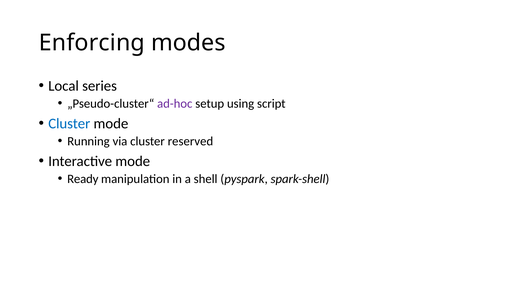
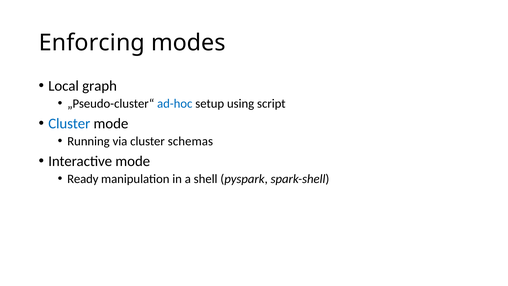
series: series -> graph
ad-hoc colour: purple -> blue
reserved: reserved -> schemas
